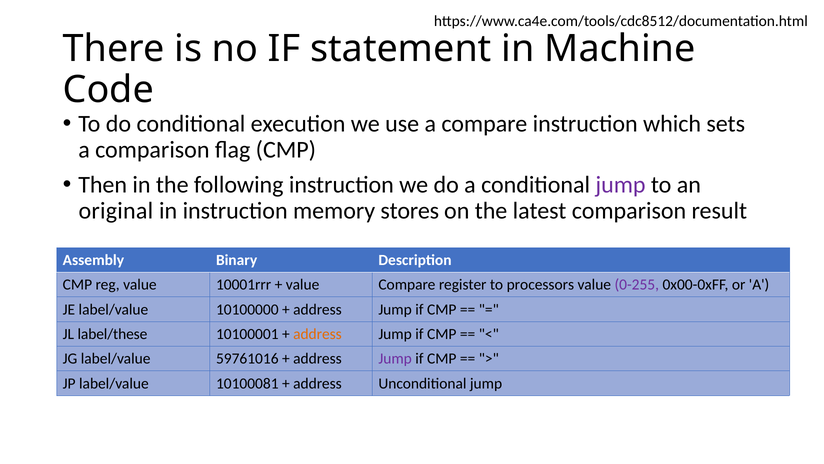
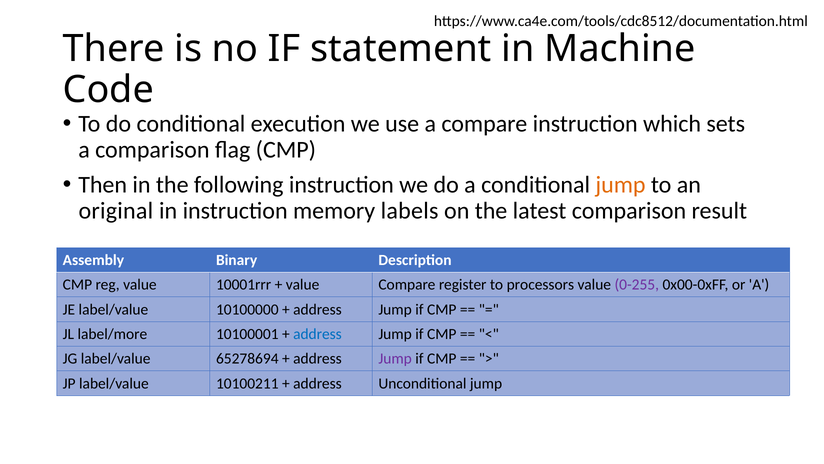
jump at (621, 184) colour: purple -> orange
stores: stores -> labels
label/these: label/these -> label/more
address at (317, 334) colour: orange -> blue
59761016: 59761016 -> 65278694
10100081: 10100081 -> 10100211
